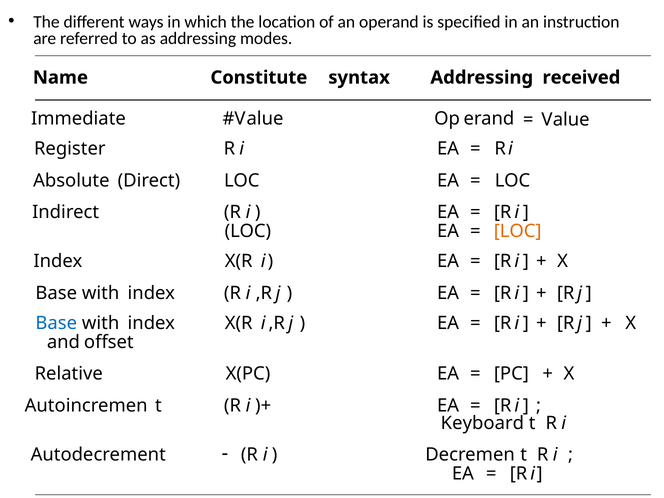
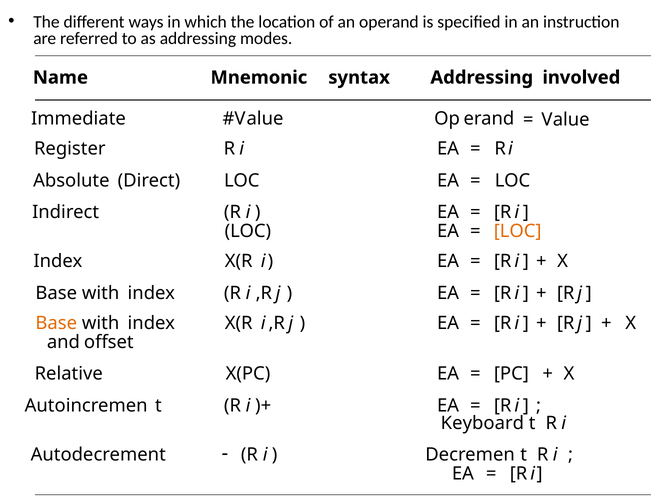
Constitute: Constitute -> Mnemonic
received: received -> involved
Base at (56, 323) colour: blue -> orange
